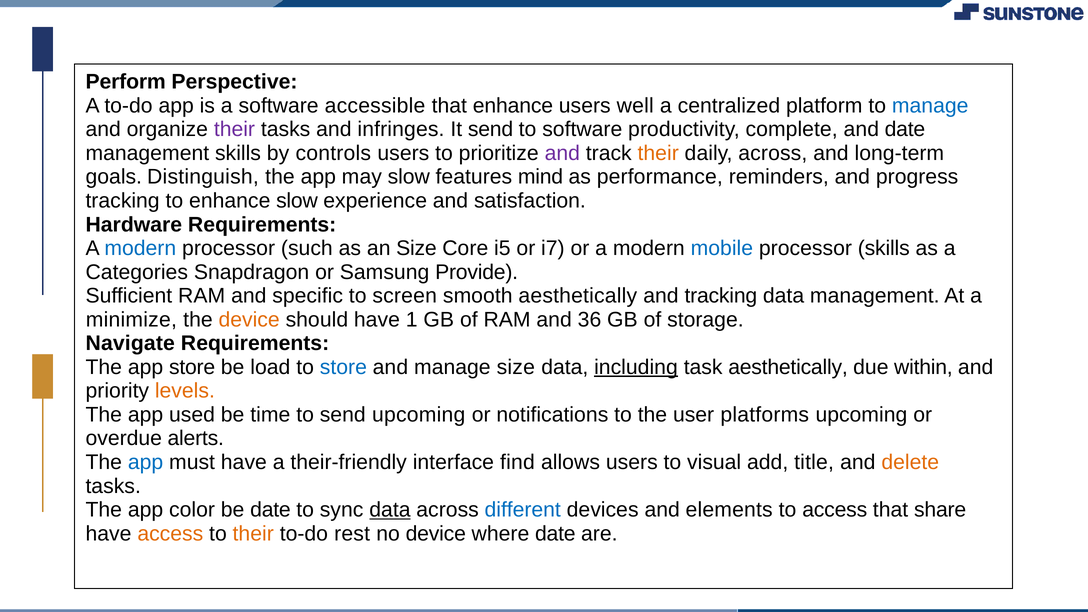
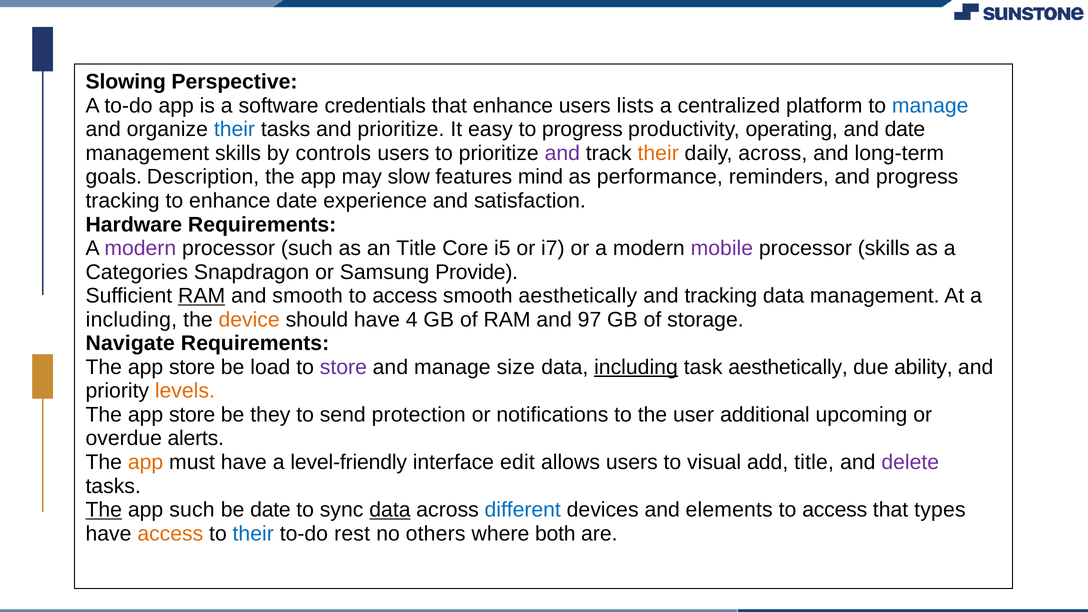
Perform: Perform -> Slowing
accessible: accessible -> credentials
well: well -> lists
their at (234, 129) colour: purple -> blue
and infringes: infringes -> prioritize
It send: send -> easy
to software: software -> progress
complete: complete -> operating
Distinguish: Distinguish -> Description
enhance slow: slow -> date
modern at (140, 248) colour: blue -> purple
an Size: Size -> Title
mobile colour: blue -> purple
RAM at (202, 296) underline: none -> present
and specific: specific -> smooth
screen at (405, 296): screen -> access
minimize at (131, 320): minimize -> including
1: 1 -> 4
36: 36 -> 97
store at (343, 367) colour: blue -> purple
within: within -> ability
used at (192, 415): used -> store
time: time -> they
send upcoming: upcoming -> protection
platforms: platforms -> additional
app at (146, 462) colour: blue -> orange
their-friendly: their-friendly -> level-friendly
find: find -> edit
delete colour: orange -> purple
The at (104, 510) underline: none -> present
app color: color -> such
share: share -> types
their at (253, 534) colour: orange -> blue
no device: device -> others
where date: date -> both
